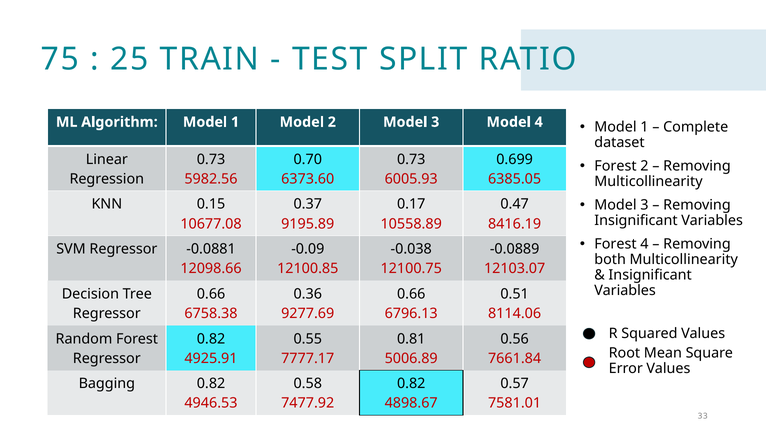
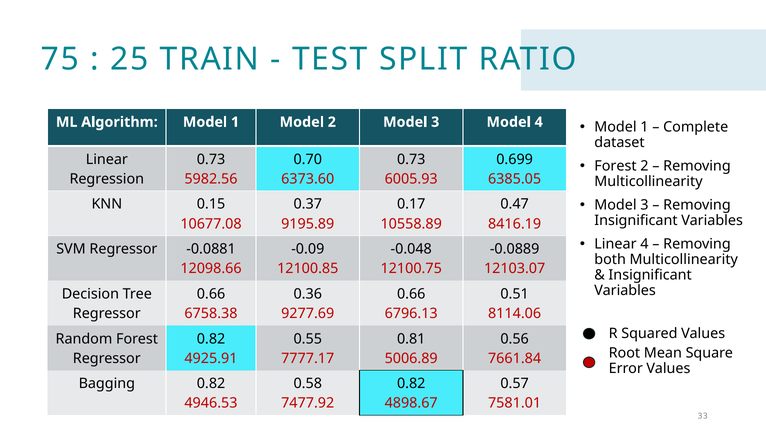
Forest at (615, 244): Forest -> Linear
-0.038: -0.038 -> -0.048
